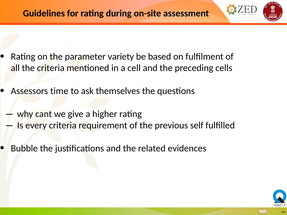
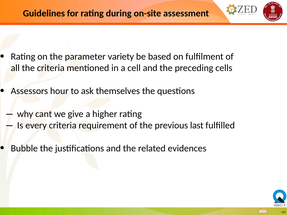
time: time -> hour
self: self -> last
